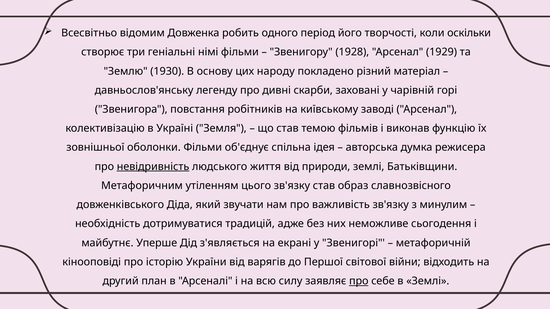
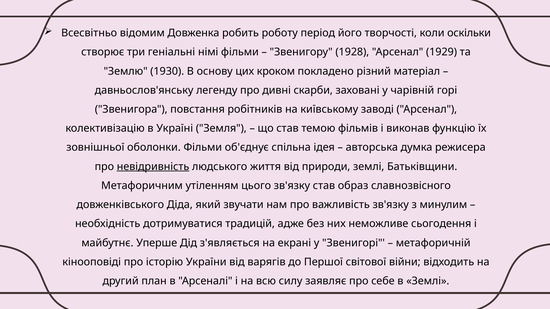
одного: одного -> роботу
народу: народу -> кроком
про at (359, 281) underline: present -> none
